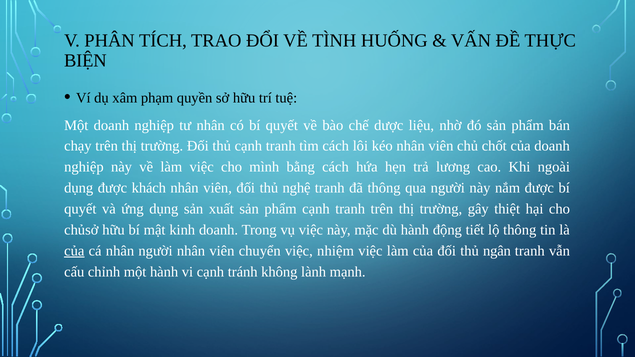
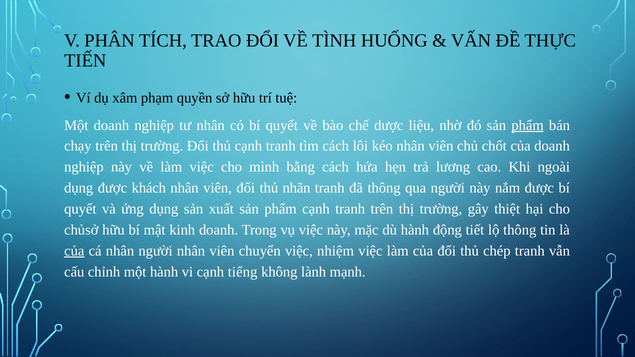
BIỆN: BIỆN -> TIẾN
phẩm at (528, 125) underline: none -> present
nghệ: nghệ -> nhãn
ngân: ngân -> chép
tránh: tránh -> tiếng
